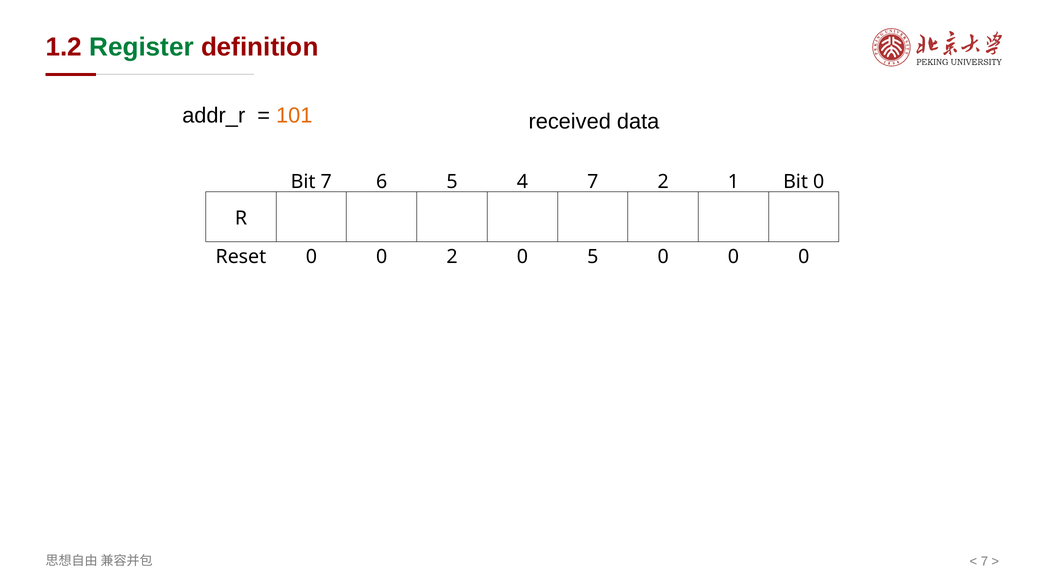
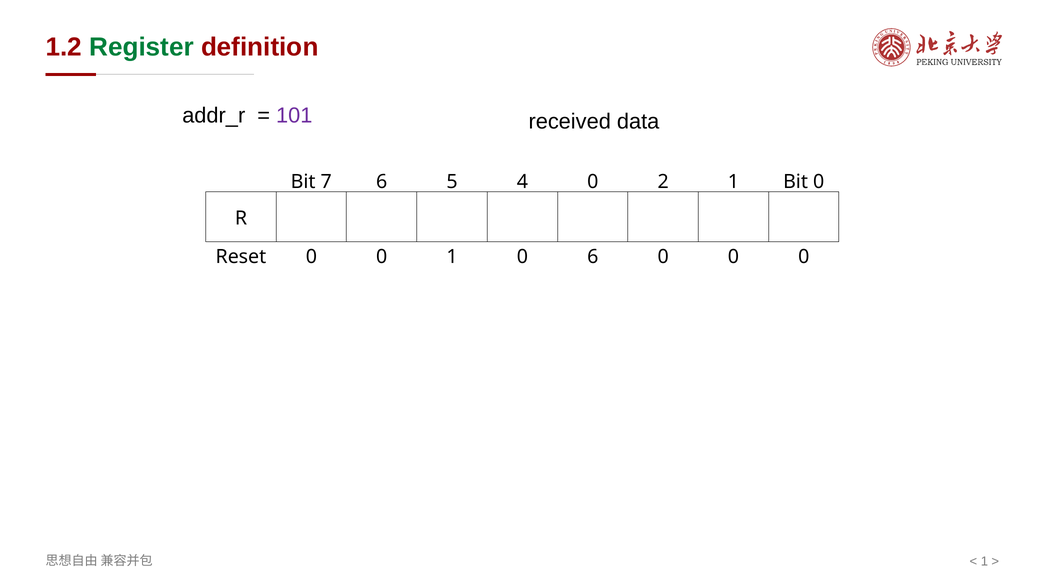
101 colour: orange -> purple
4 7: 7 -> 0
0 2: 2 -> 1
0 5: 5 -> 6
7 at (984, 561): 7 -> 1
